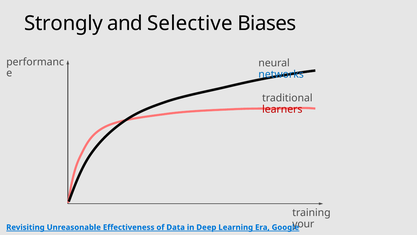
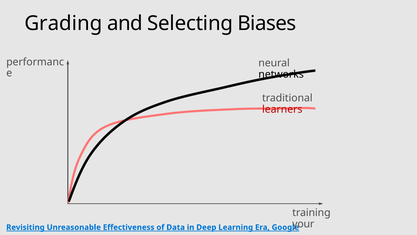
Strongly: Strongly -> Grading
Selective: Selective -> Selecting
networks colour: blue -> black
